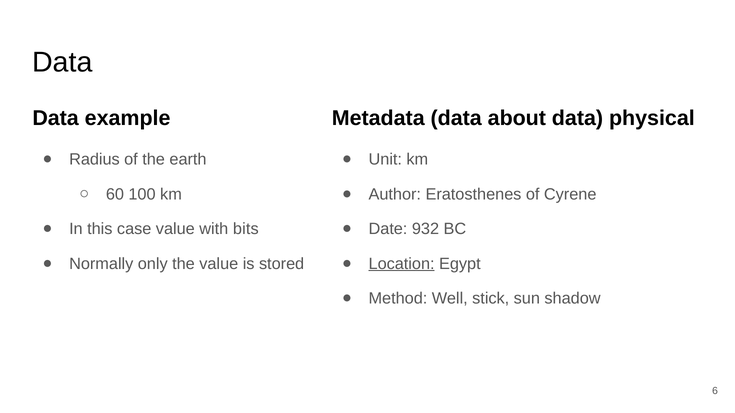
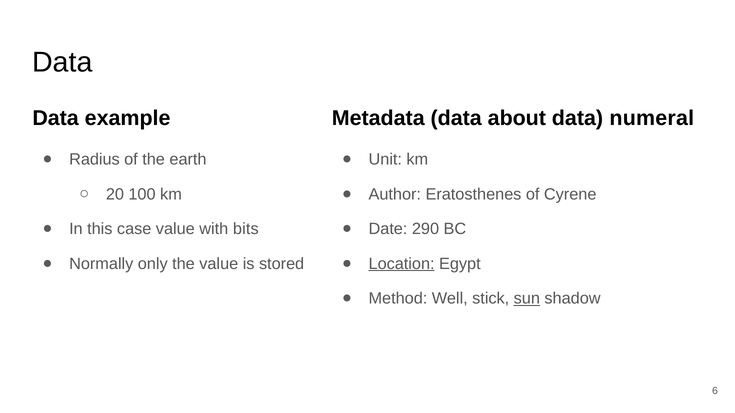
physical: physical -> numeral
60: 60 -> 20
932: 932 -> 290
sun underline: none -> present
